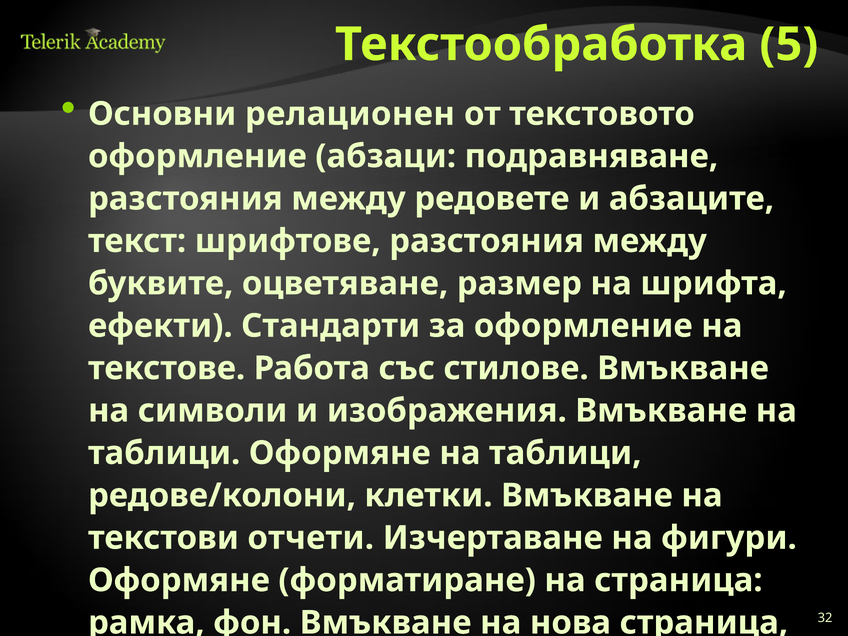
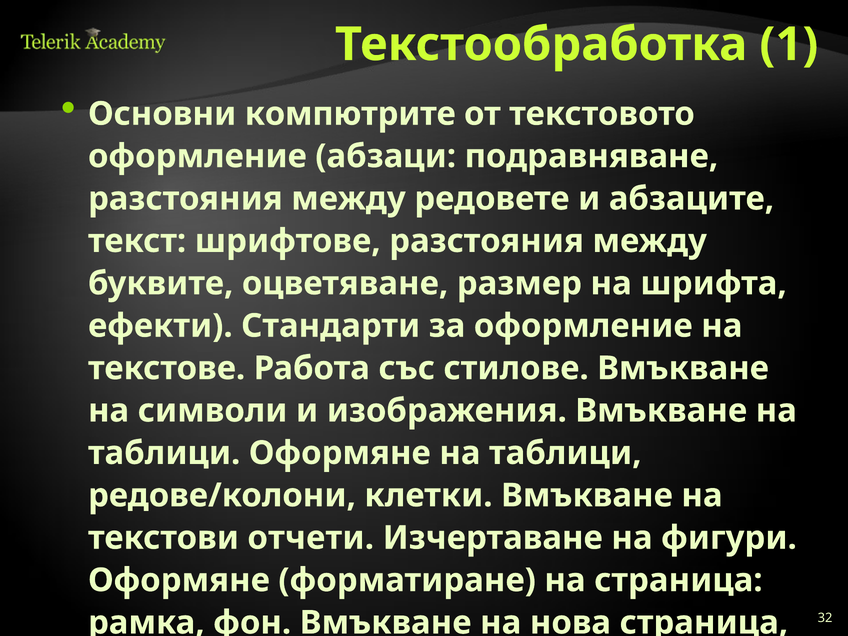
5: 5 -> 1
релационен: релационен -> компютрите
